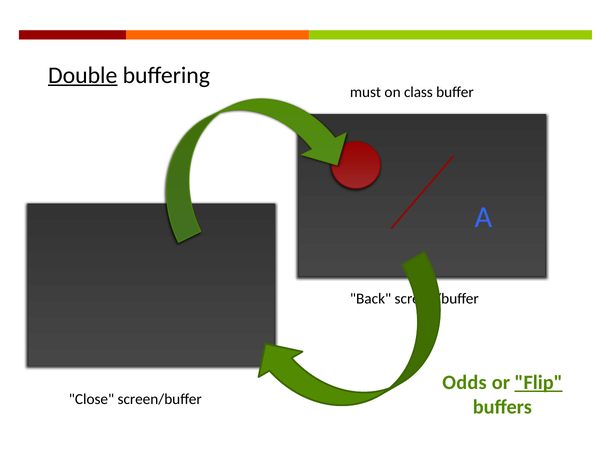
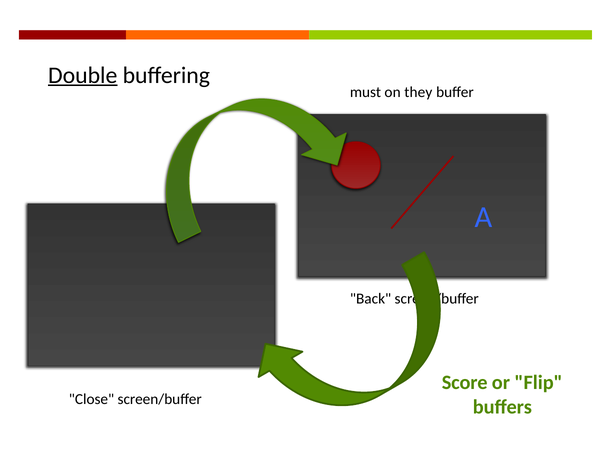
class: class -> they
Odds: Odds -> Score
Flip underline: present -> none
